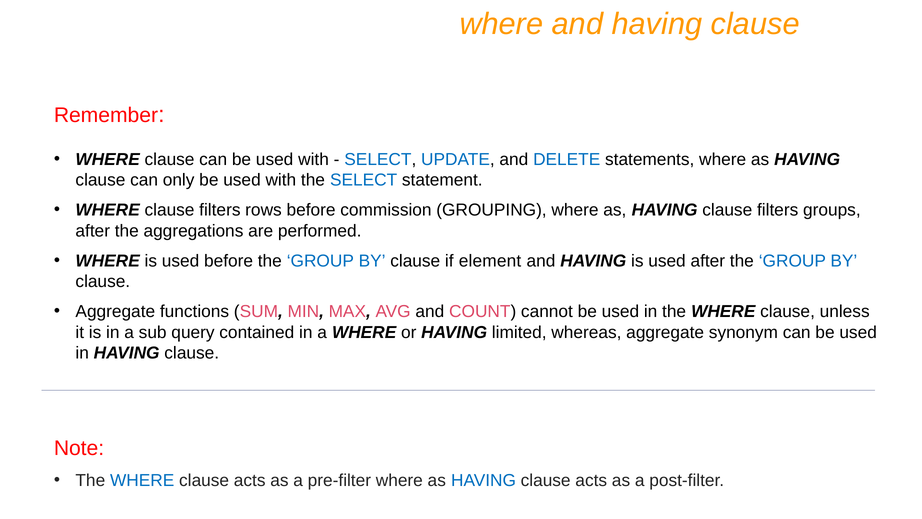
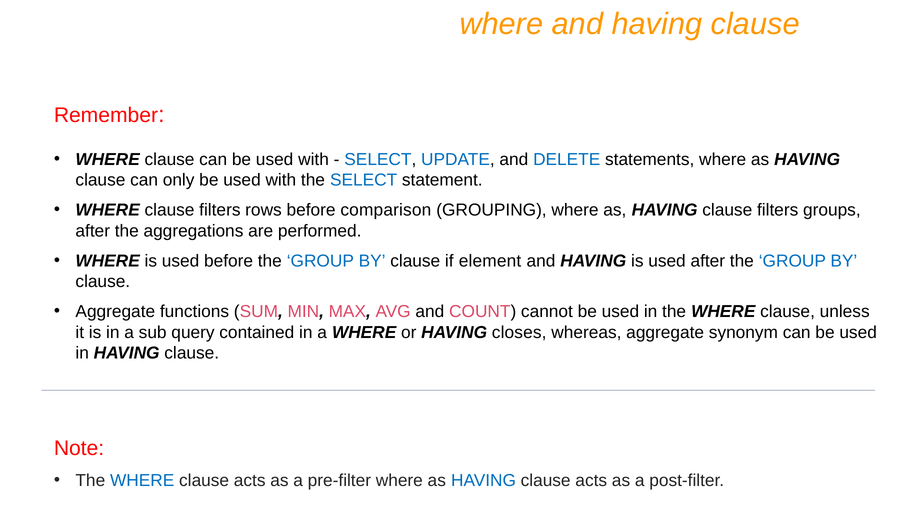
commission: commission -> comparison
limited: limited -> closes
